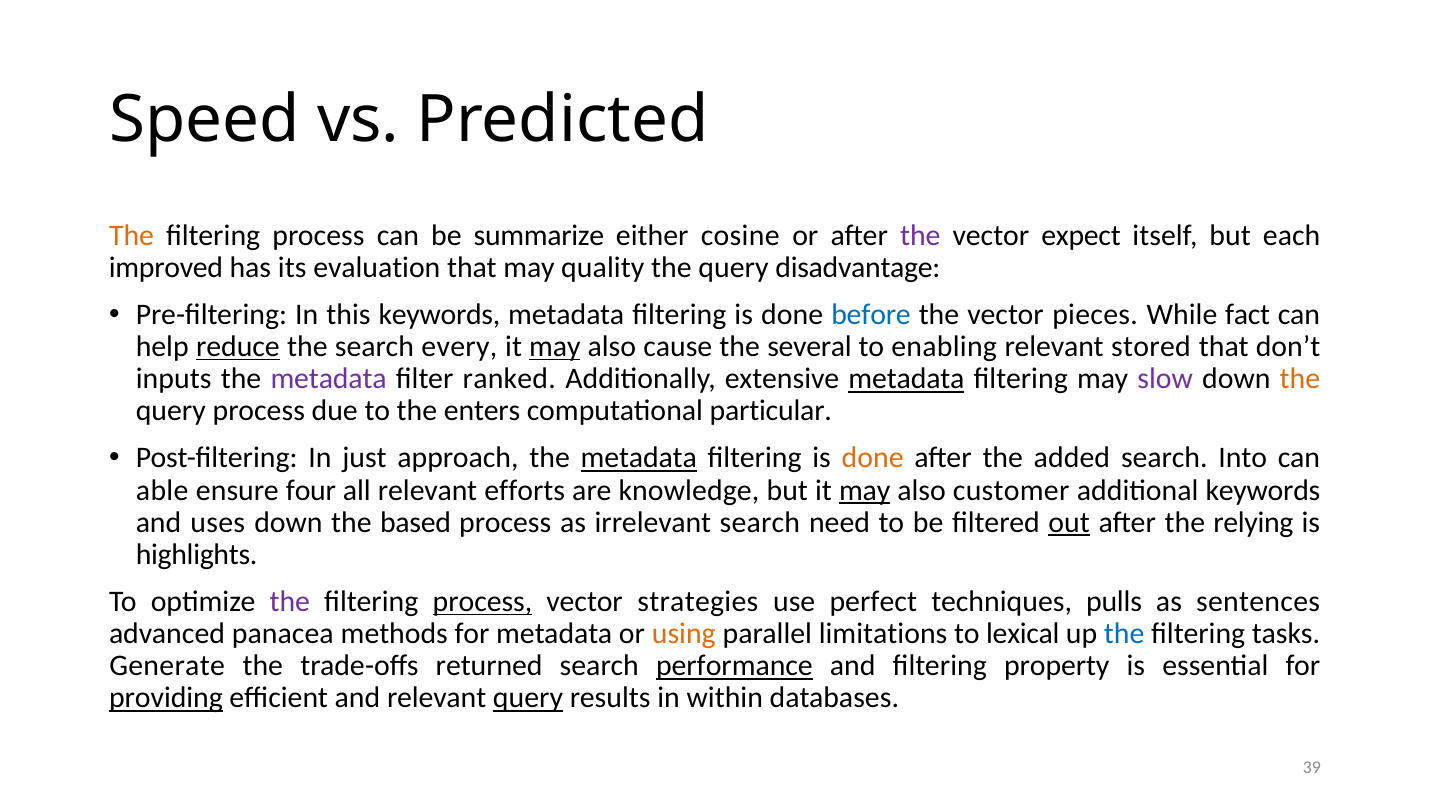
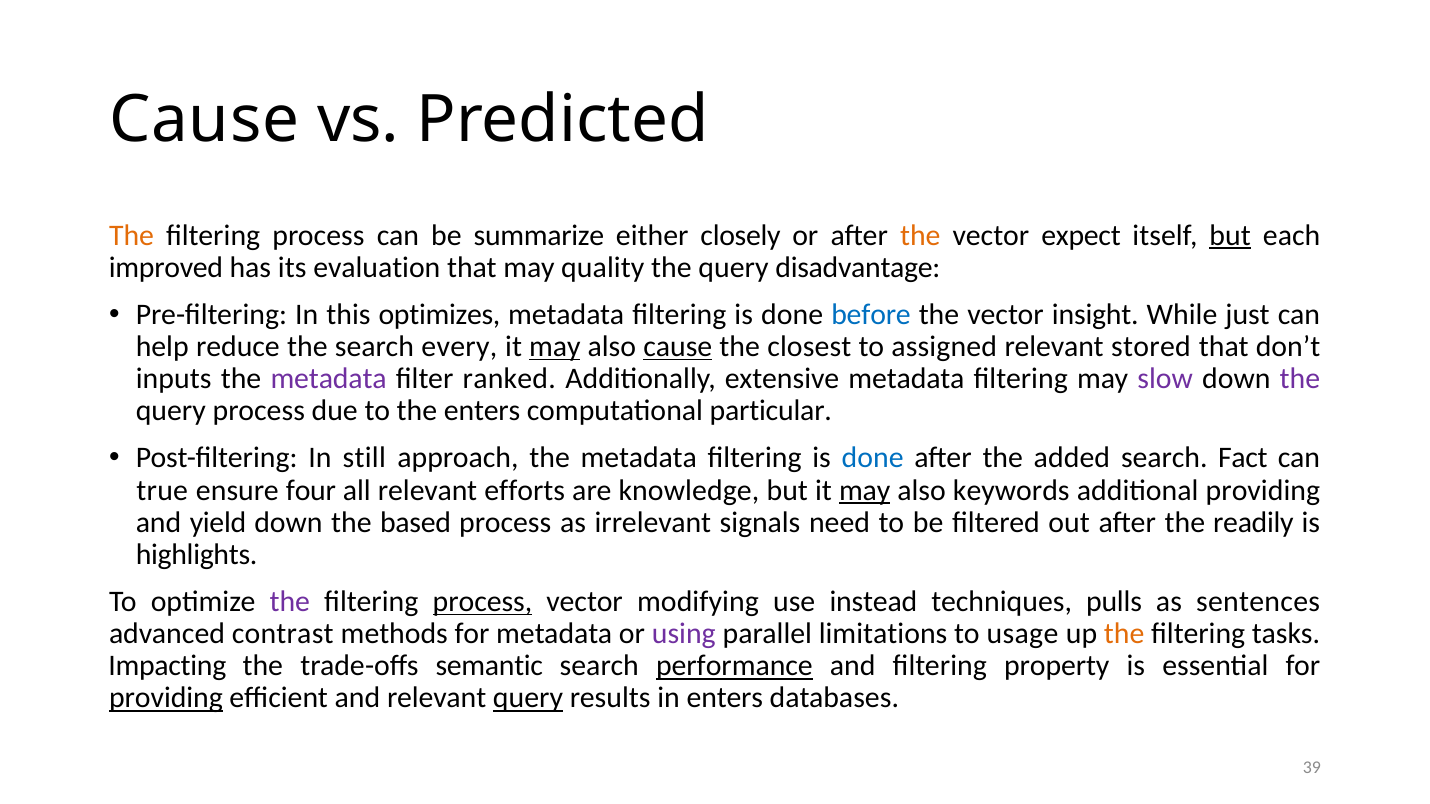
Speed at (204, 120): Speed -> Cause
cosine: cosine -> closely
the at (920, 235) colour: purple -> orange
but at (1230, 235) underline: none -> present
this keywords: keywords -> optimizes
pieces: pieces -> insight
fact: fact -> just
reduce underline: present -> none
cause at (678, 347) underline: none -> present
several: several -> closest
enabling: enabling -> assigned
metadata at (906, 379) underline: present -> none
the at (1300, 379) colour: orange -> purple
just: just -> still
metadata at (639, 458) underline: present -> none
done at (873, 458) colour: orange -> blue
Into: Into -> Fact
able: able -> true
customer: customer -> keywords
additional keywords: keywords -> providing
uses: uses -> yield
irrelevant search: search -> signals
out underline: present -> none
relying: relying -> readily
strategies: strategies -> modifying
perfect: perfect -> instead
panacea: panacea -> contrast
using colour: orange -> purple
lexical: lexical -> usage
the at (1124, 634) colour: blue -> orange
Generate: Generate -> Impacting
returned: returned -> semantic
in within: within -> enters
